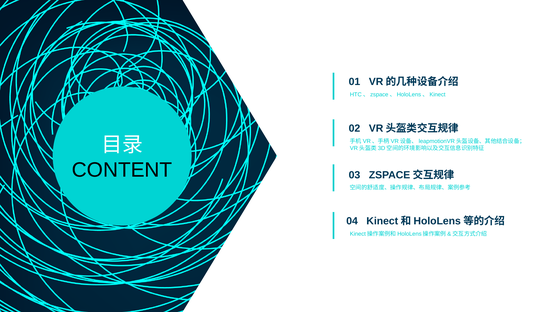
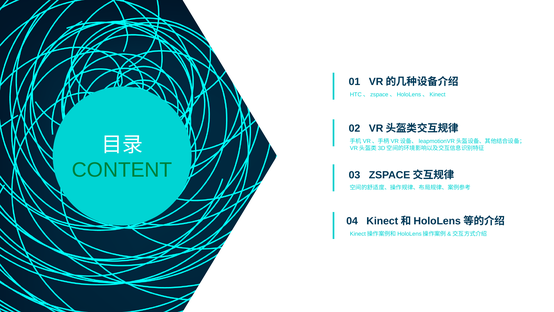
CONTENT colour: black -> green
